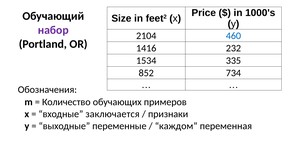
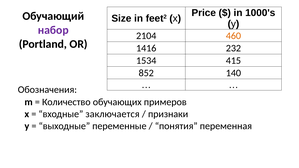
460 colour: blue -> orange
335: 335 -> 415
734: 734 -> 140
каждом: каждом -> понятия
